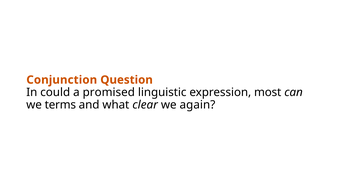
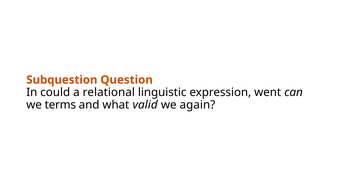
Conjunction: Conjunction -> Subquestion
promised: promised -> relational
most: most -> went
clear: clear -> valid
